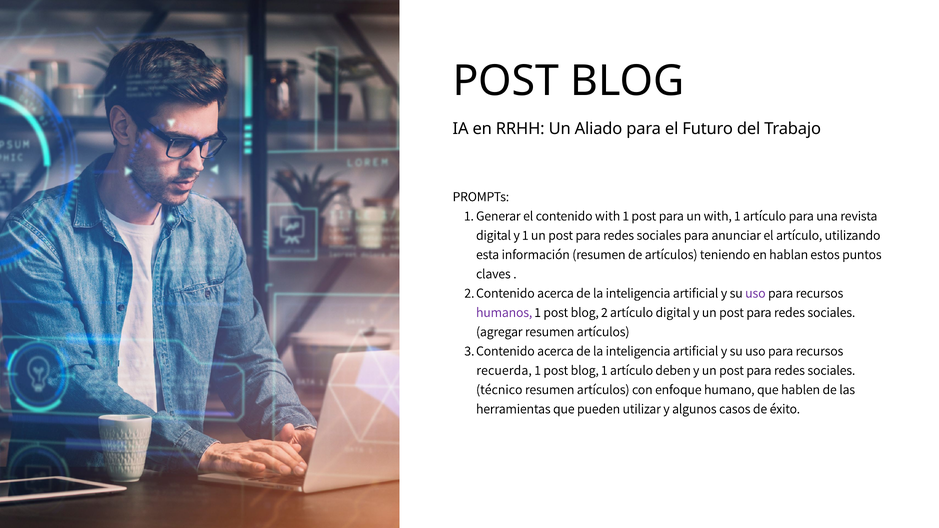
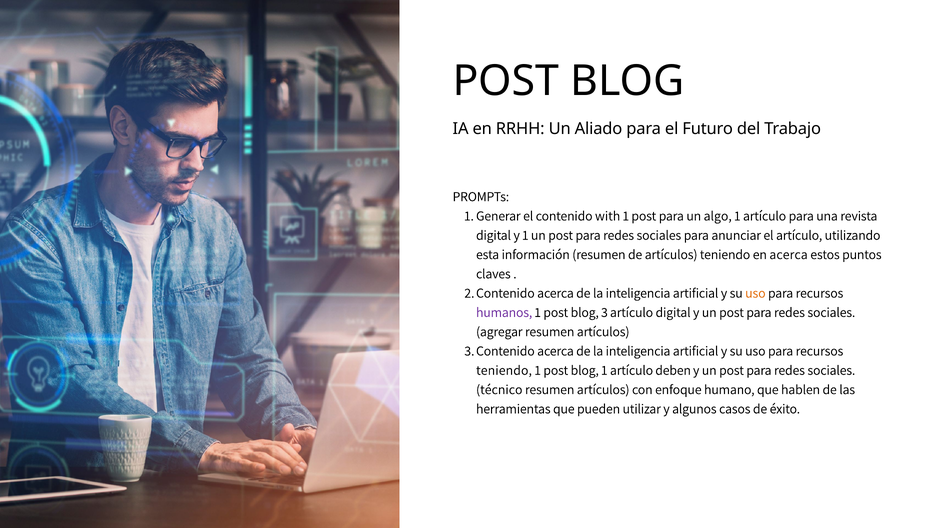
un with: with -> algo
en hablan: hablan -> acerca
uso at (755, 293) colour: purple -> orange
2: 2 -> 3
recuerda at (504, 370): recuerda -> teniendo
